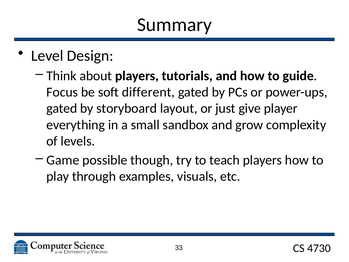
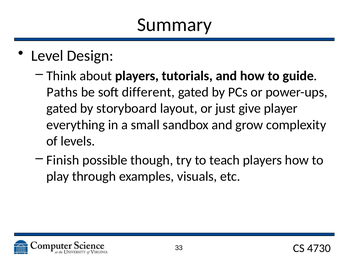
Focus: Focus -> Paths
Game: Game -> Finish
